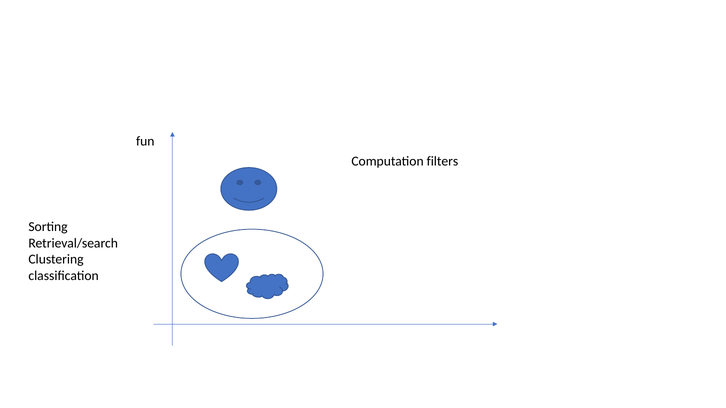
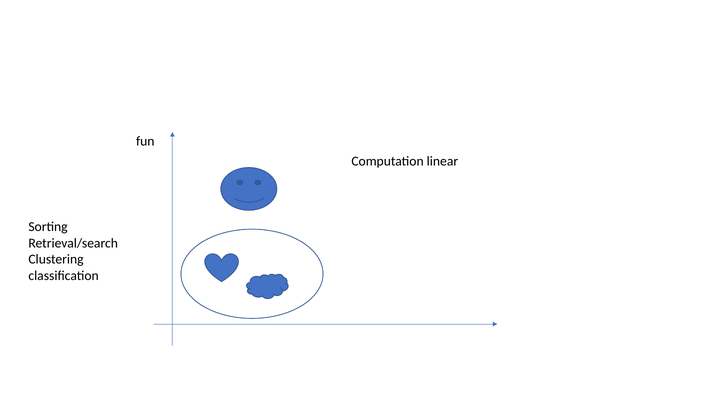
filters: filters -> linear
